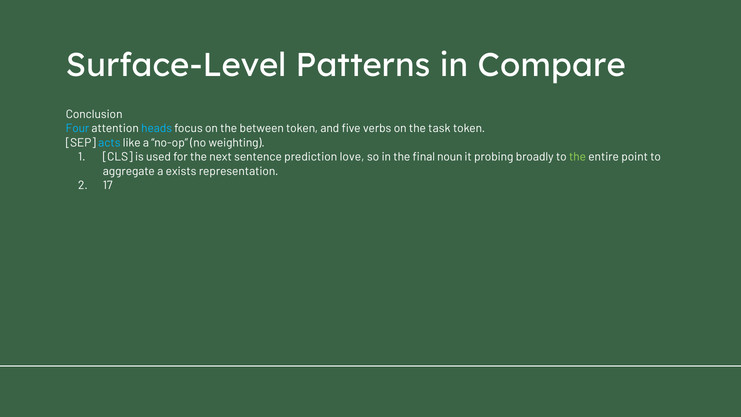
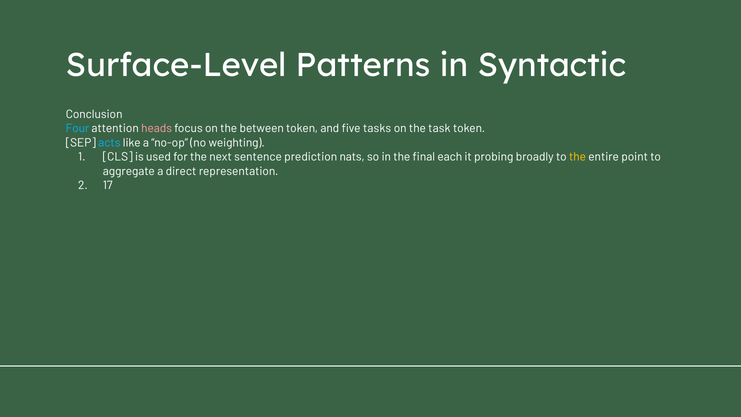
Compare: Compare -> Syntactic
heads colour: light blue -> pink
verbs: verbs -> tasks
love: love -> nats
noun: noun -> each
the at (578, 157) colour: light green -> yellow
exists: exists -> direct
